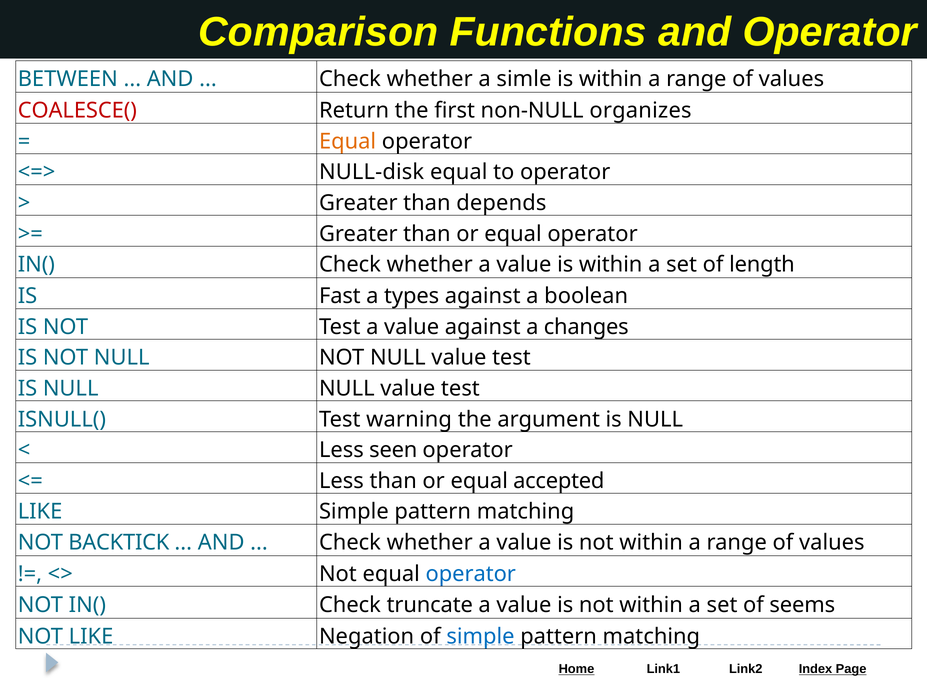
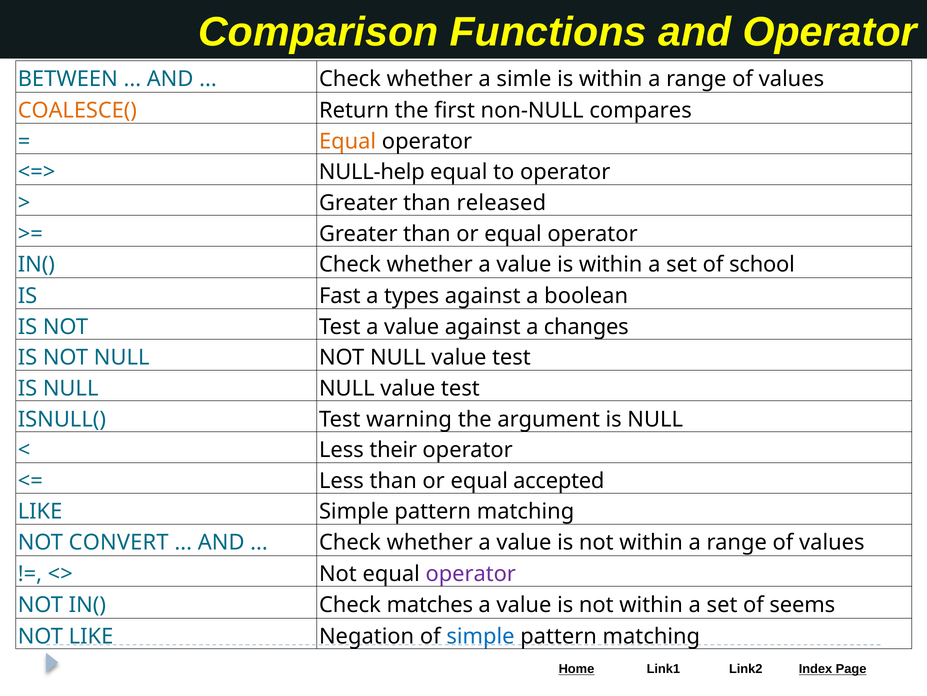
COALESCE( colour: red -> orange
organizes: organizes -> compares
NULL-disk: NULL-disk -> NULL-help
depends: depends -> released
length: length -> school
seen: seen -> their
BACKTICK: BACKTICK -> CONVERT
operator at (471, 573) colour: blue -> purple
truncate: truncate -> matches
